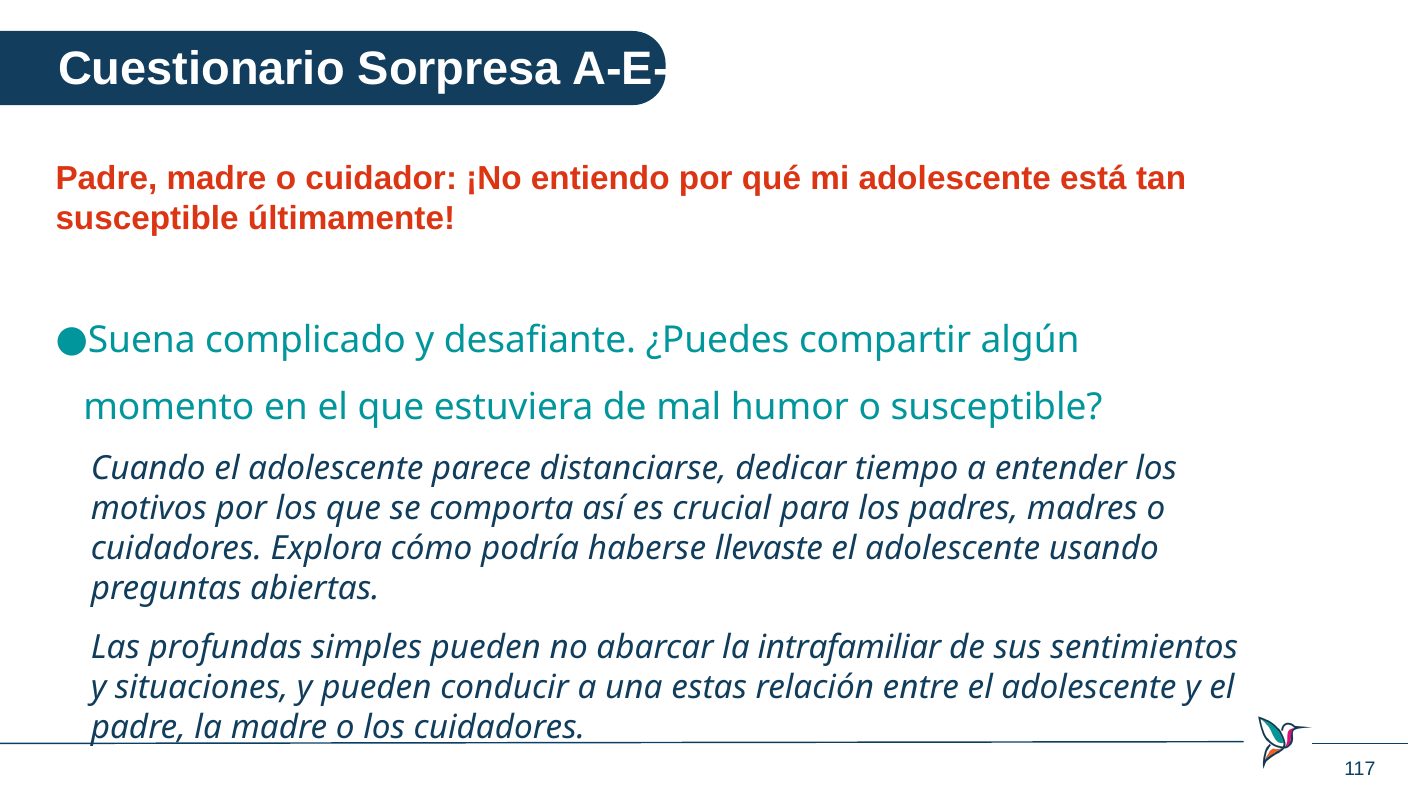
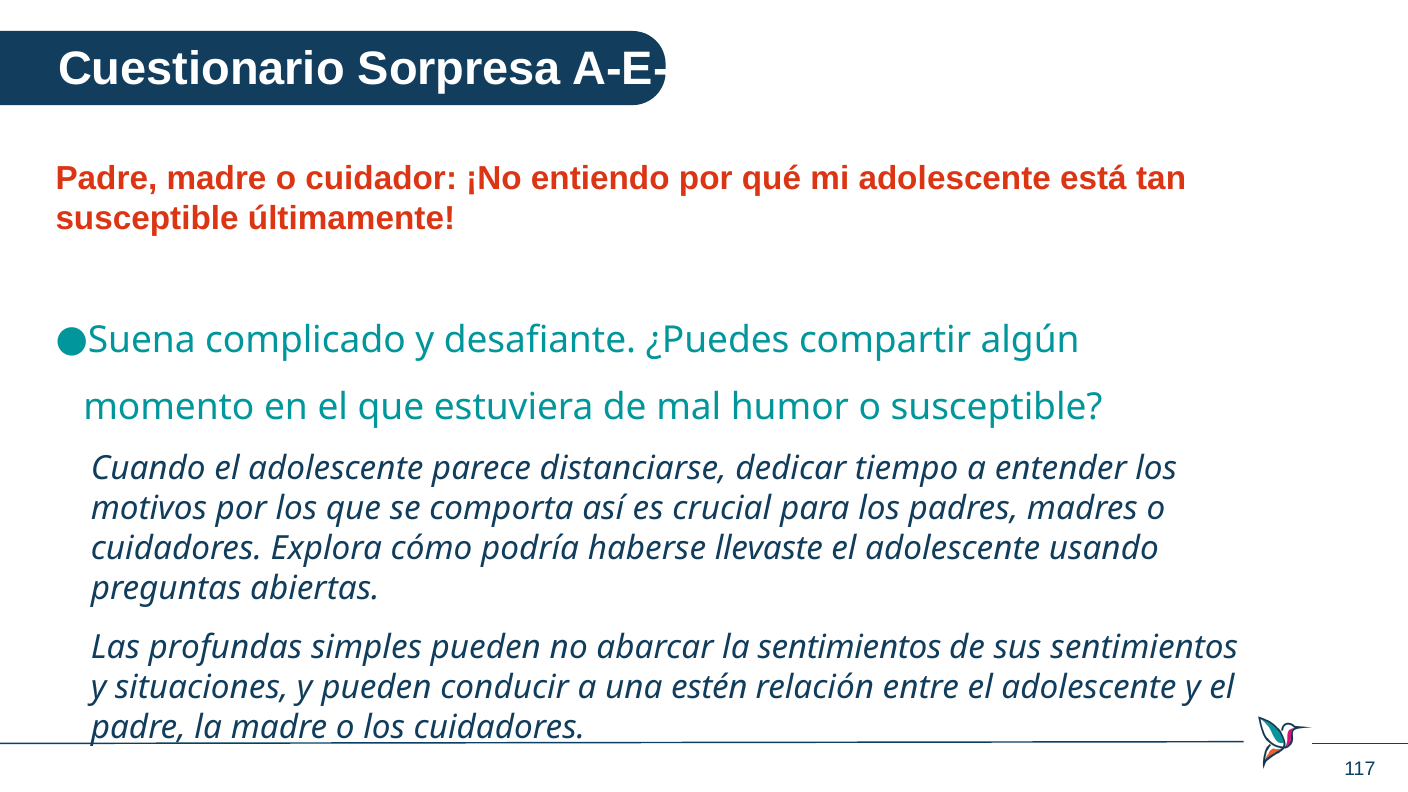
la intrafamiliar: intrafamiliar -> sentimientos
estas: estas -> estén
